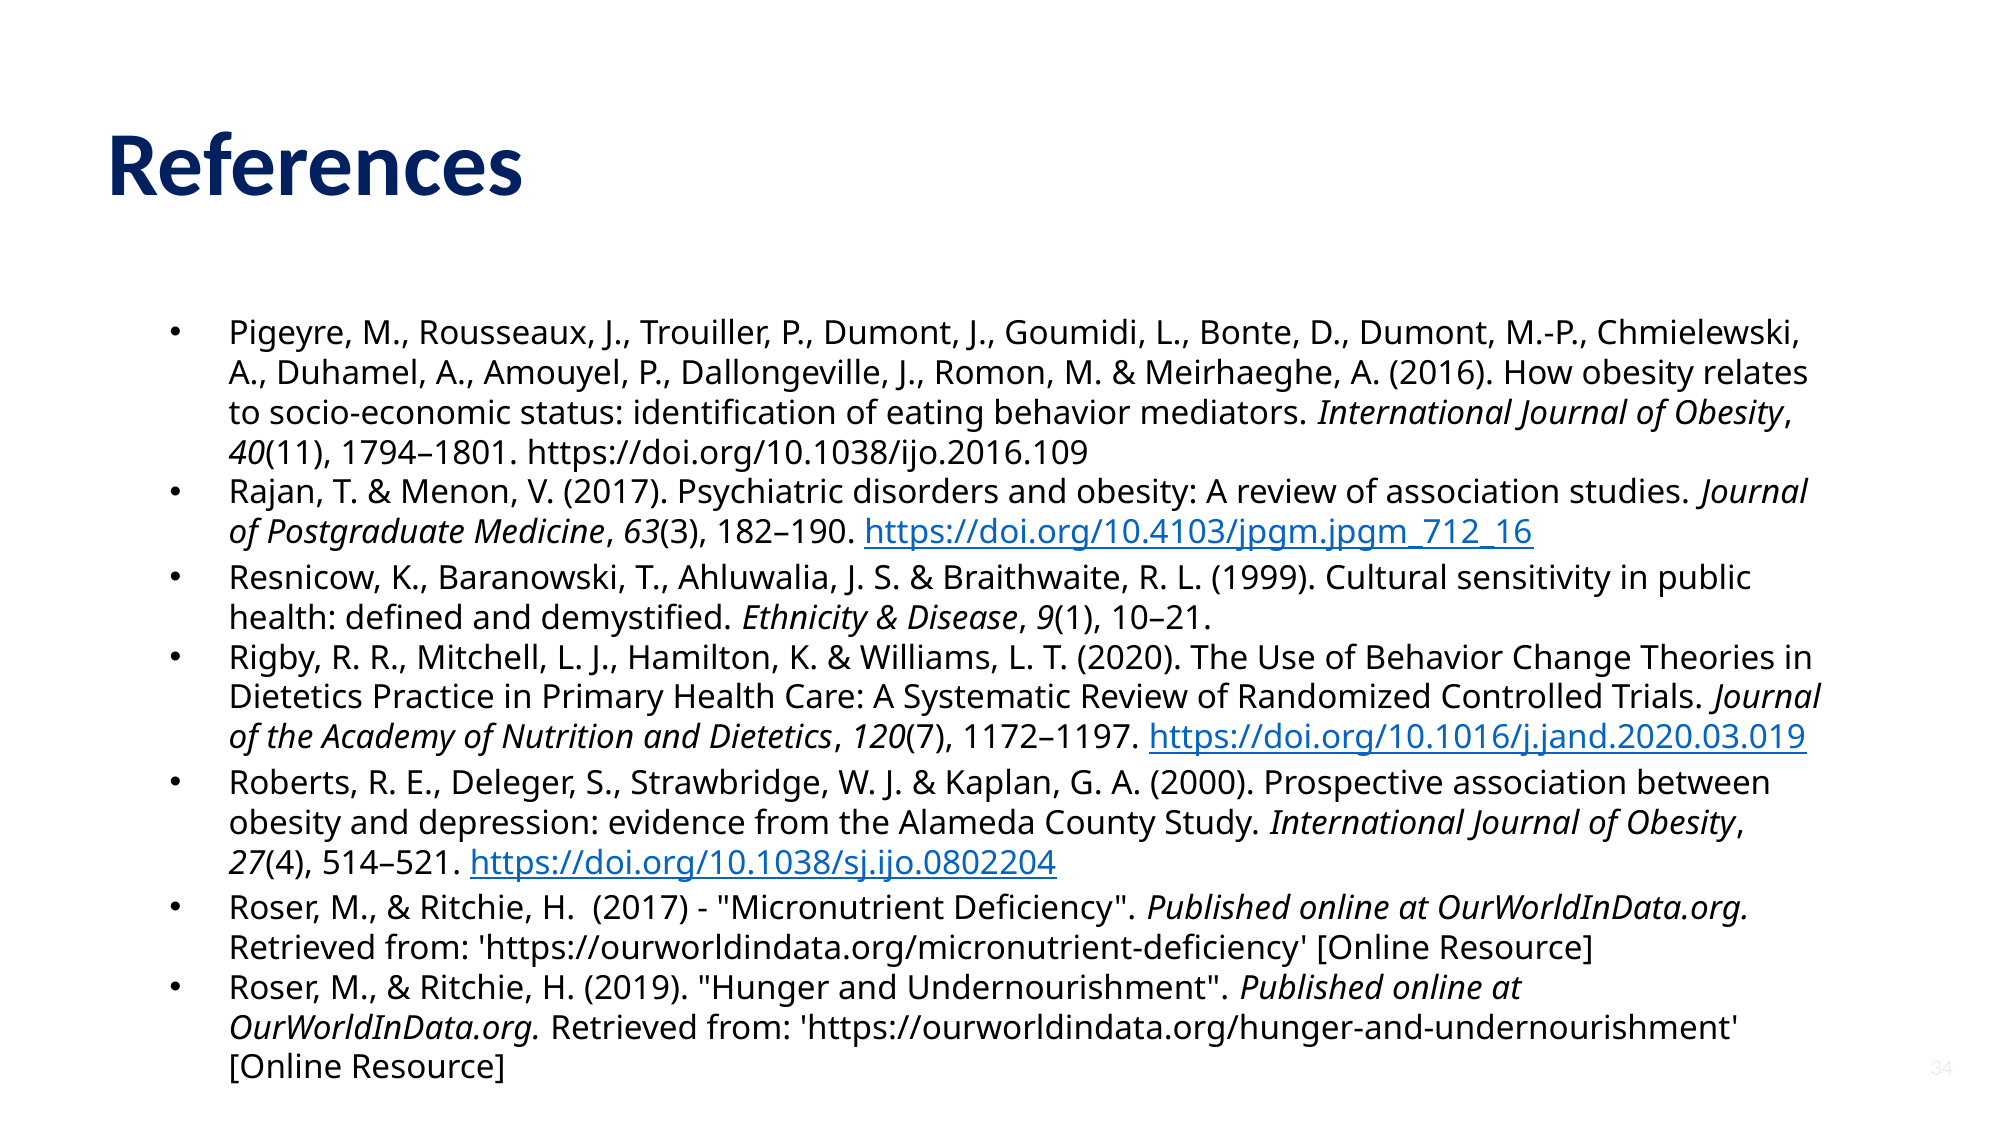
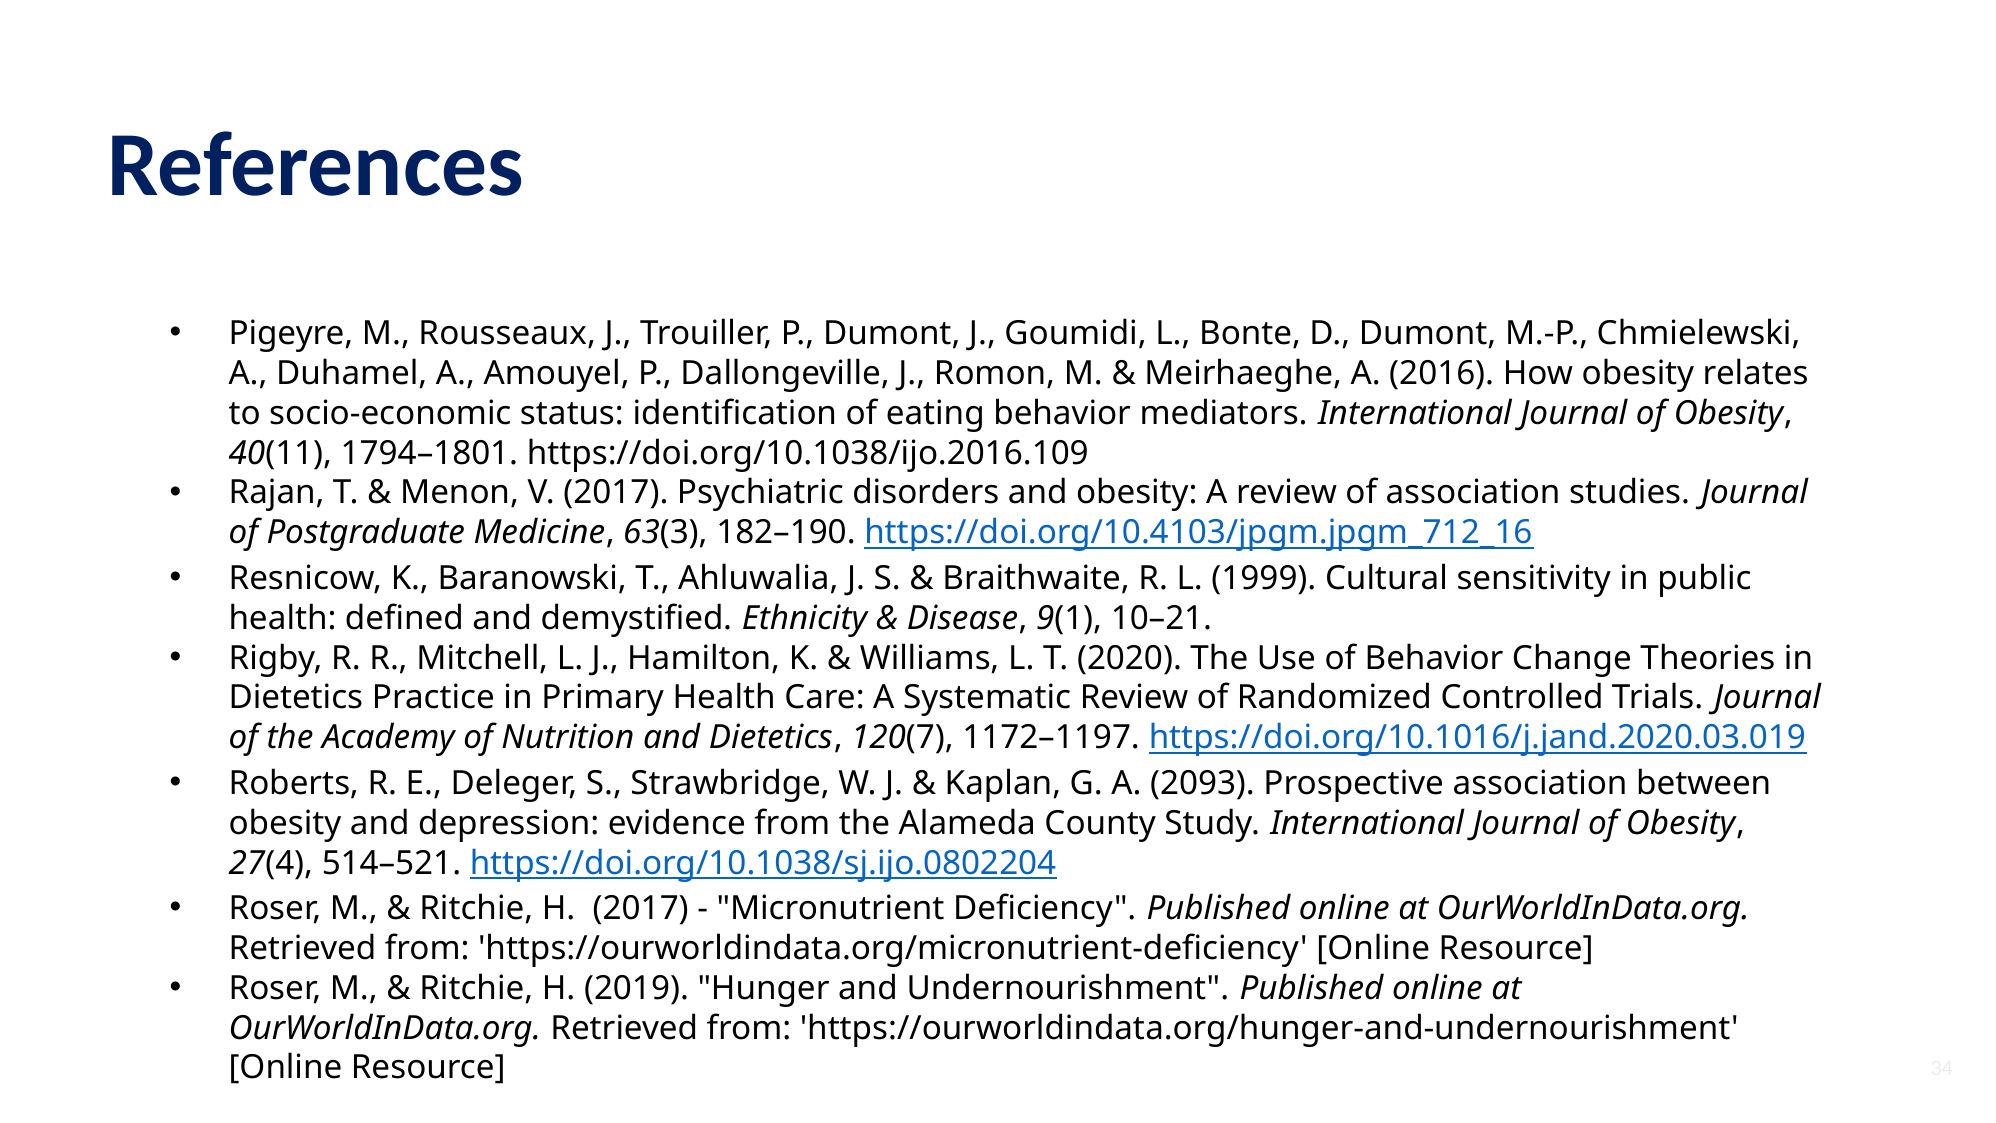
2000: 2000 -> 2093
